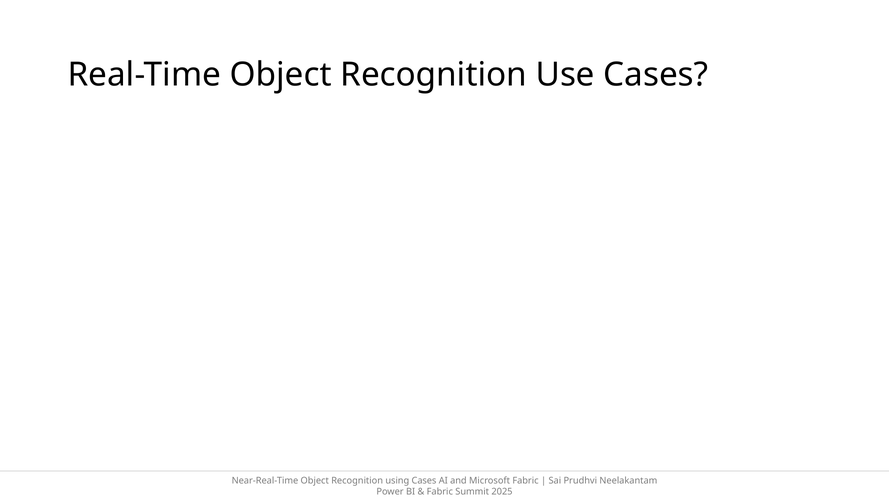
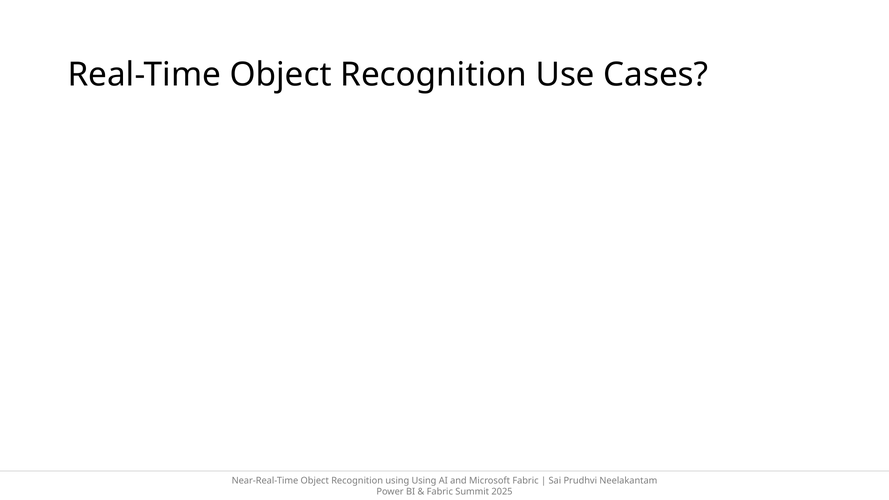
using Cases: Cases -> Using
